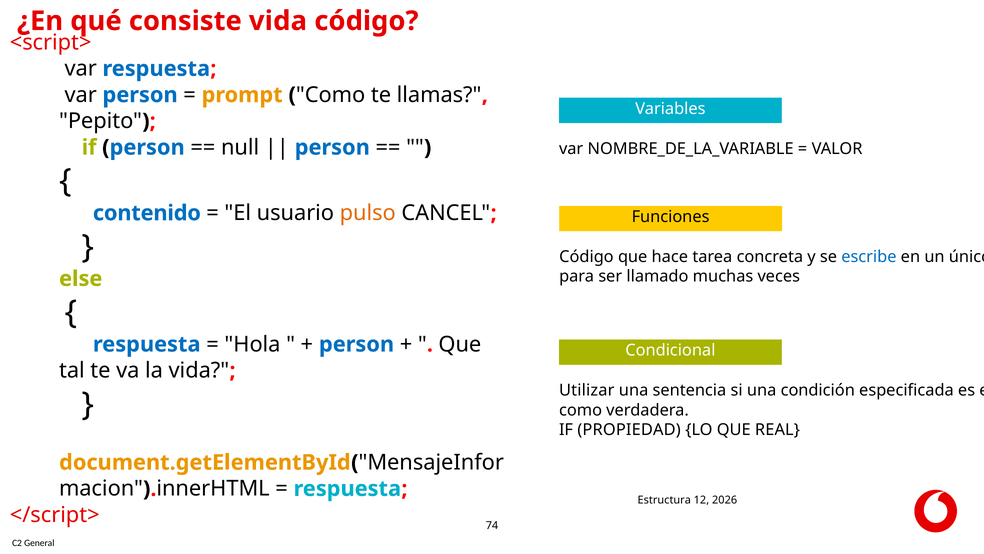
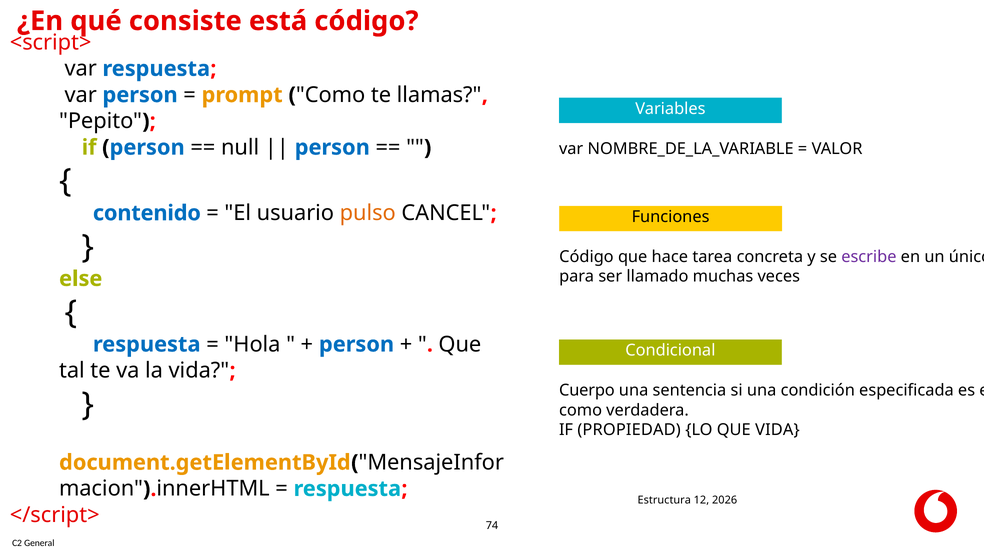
consiste vida: vida -> está
escribe colour: blue -> purple
Utilizar: Utilizar -> Cuerpo
QUE REAL: REAL -> VIDA
